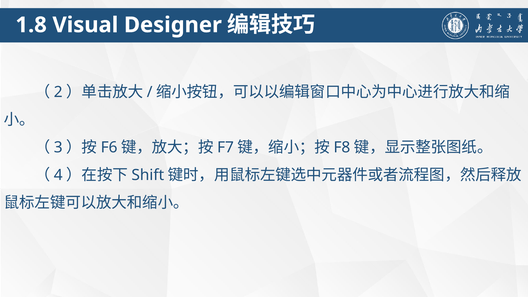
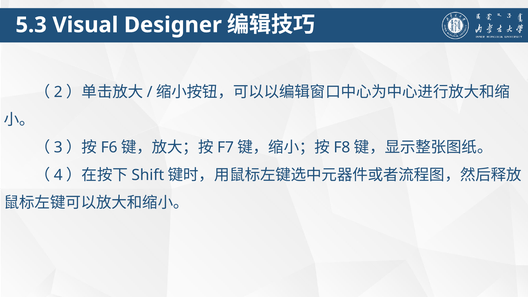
1.8: 1.8 -> 5.3
